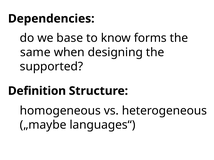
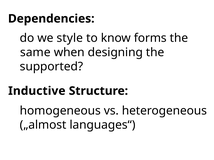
base: base -> style
Definition: Definition -> Inductive
„maybe: „maybe -> „almost
